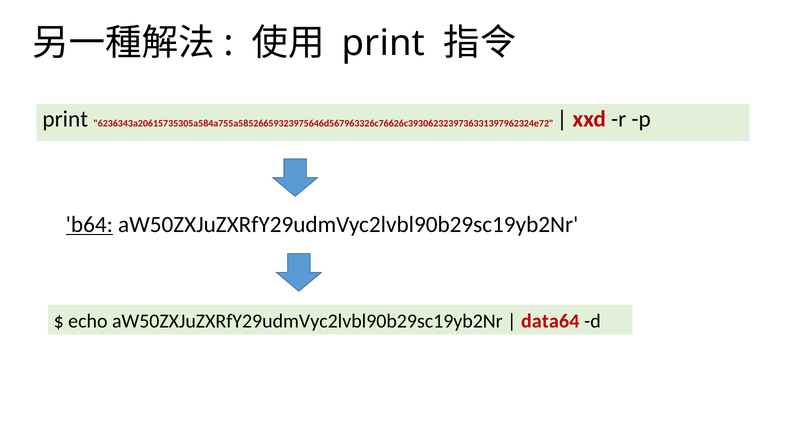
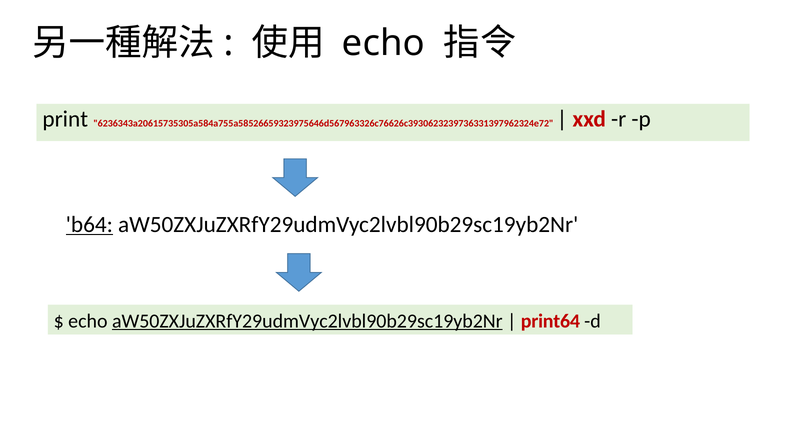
print at (383, 43): print -> echo
aW50ZXJuZXRfY29udmVyc2lvbl90b29sc19yb2Nr at (307, 321) underline: none -> present
data64: data64 -> print64
